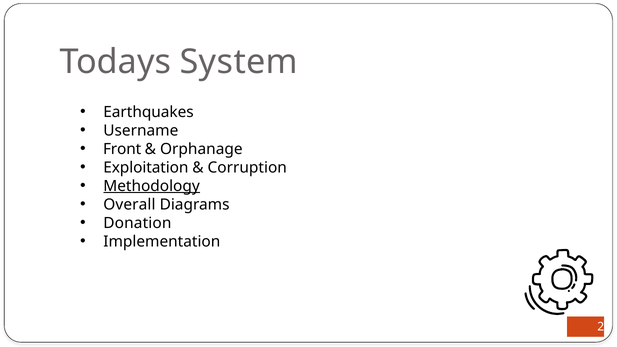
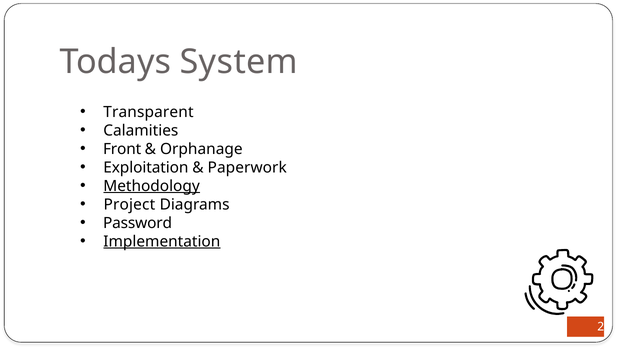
Earthquakes: Earthquakes -> Transparent
Username: Username -> Calamities
Corruption: Corruption -> Paperwork
Overall: Overall -> Project
Donation: Donation -> Password
Implementation underline: none -> present
